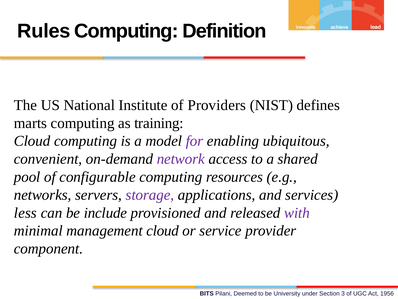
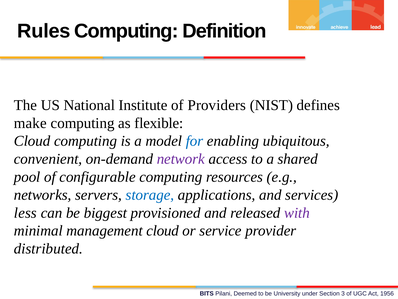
marts: marts -> make
training: training -> flexible
for colour: purple -> blue
storage colour: purple -> blue
include: include -> biggest
component: component -> distributed
